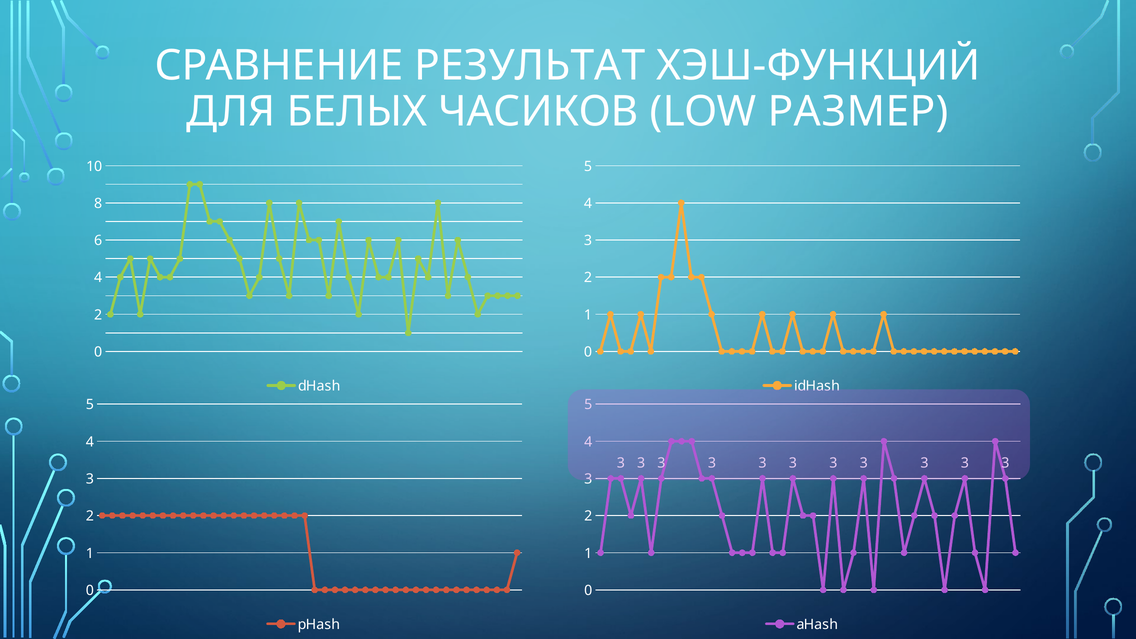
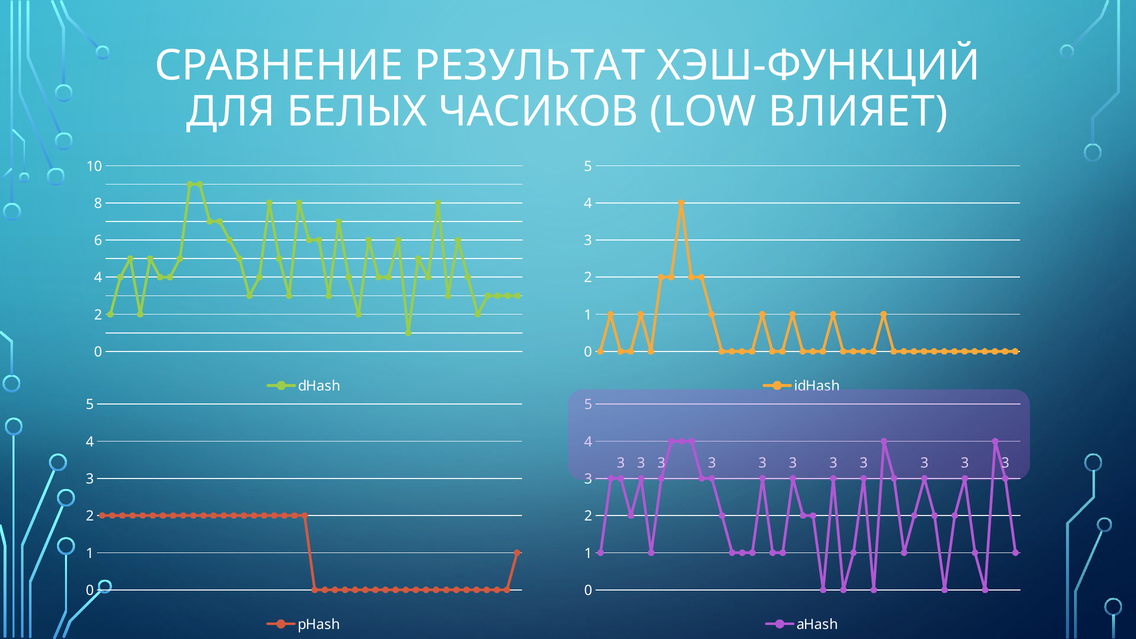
РАЗМЕР: РАЗМЕР -> ВЛИЯЕТ
